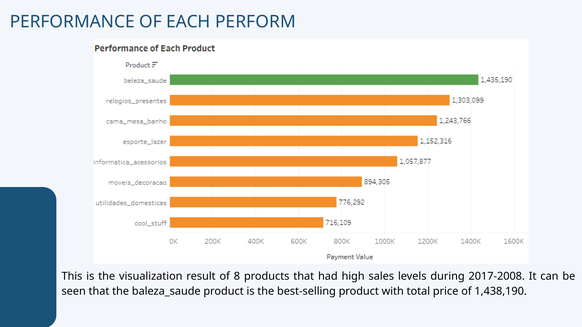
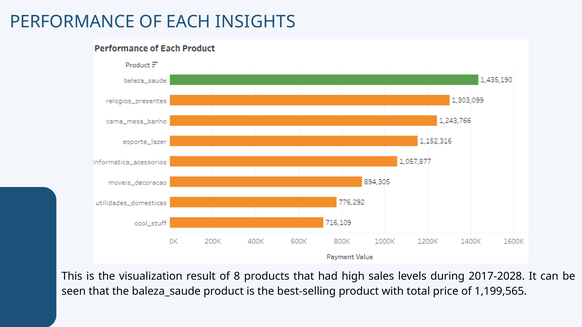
PERFORM: PERFORM -> INSIGHTS
2017-2008: 2017-2008 -> 2017-2028
1,438,190: 1,438,190 -> 1,199,565
